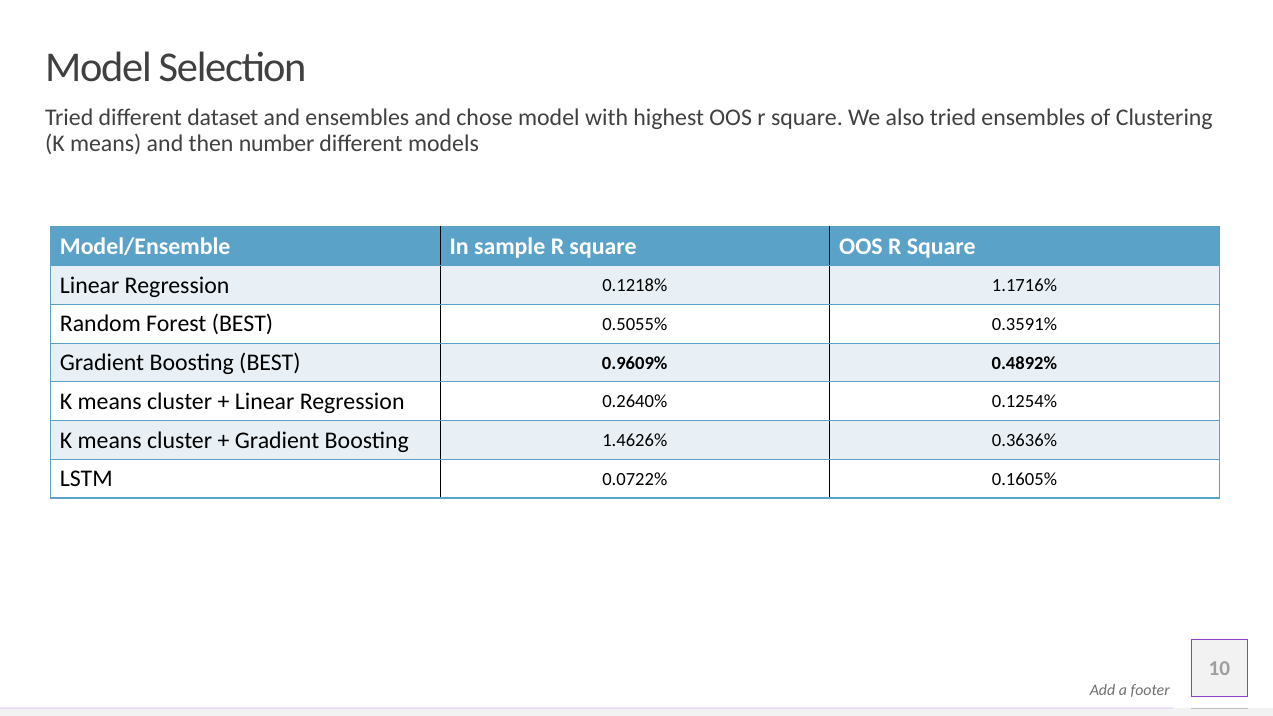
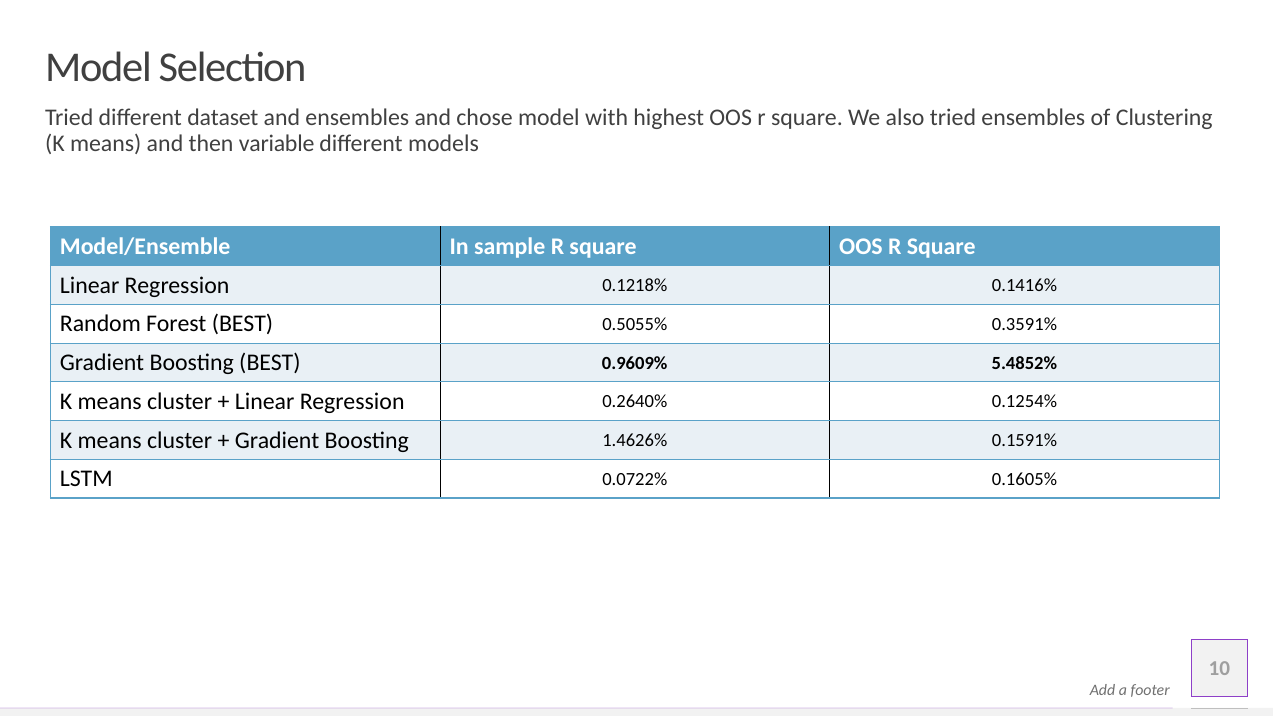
number: number -> variable
1.1716%: 1.1716% -> 0.1416%
0.4892%: 0.4892% -> 5.4852%
0.3636%: 0.3636% -> 0.1591%
